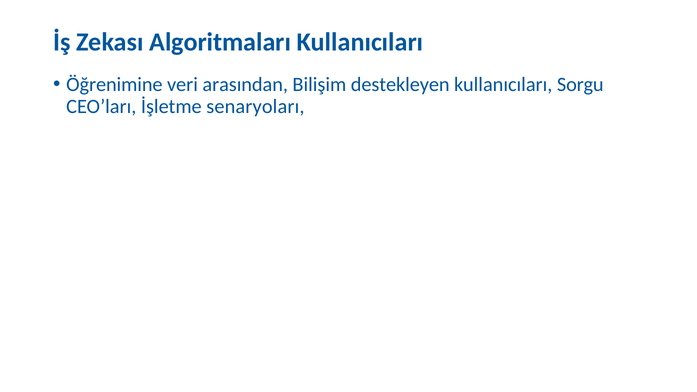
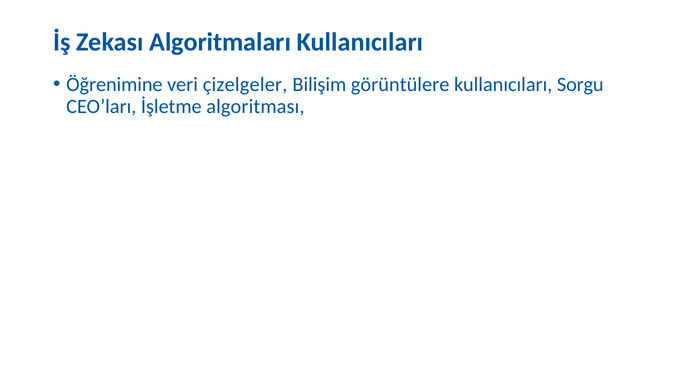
arasından: arasından -> çizelgeler
destekleyen: destekleyen -> görüntülere
senaryoları: senaryoları -> algoritması
